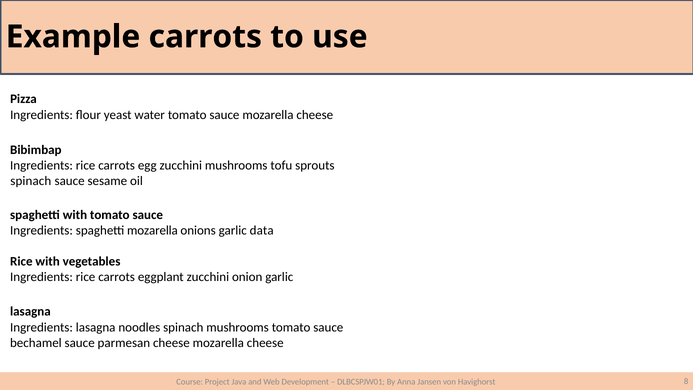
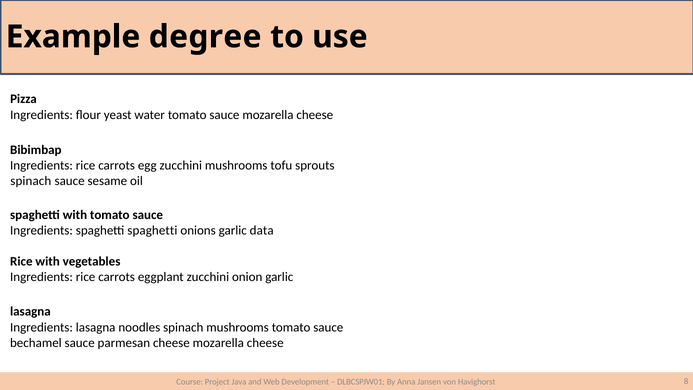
Example carrots: carrots -> degree
spaghetti mozarella: mozarella -> spaghetti
